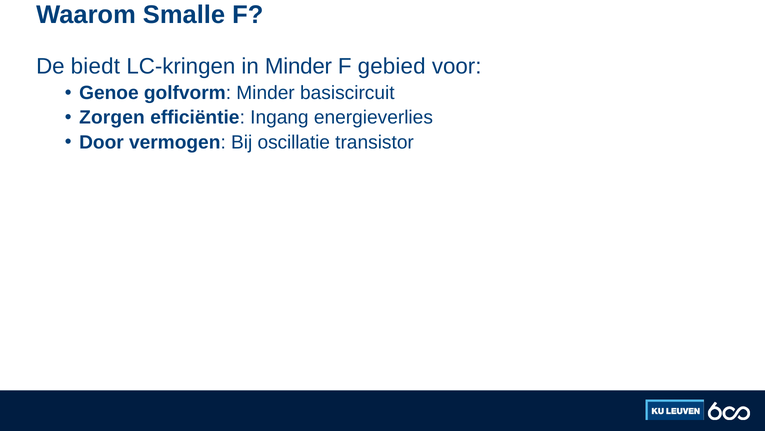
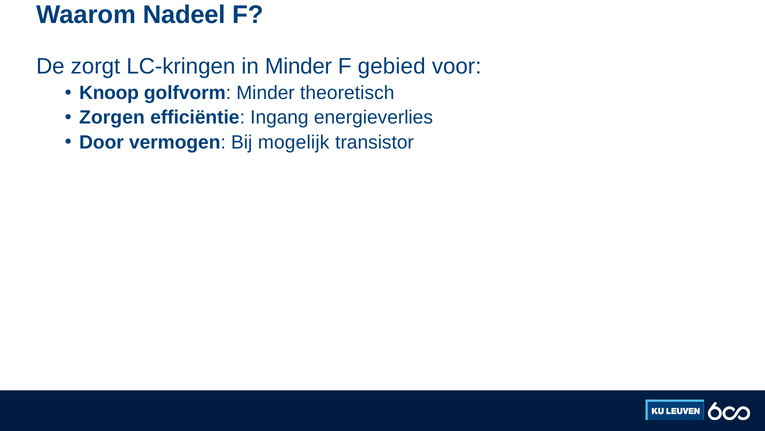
Smalle: Smalle -> Nadeel
biedt: biedt -> zorgt
Genoe: Genoe -> Knoop
basiscircuit: basiscircuit -> theoretisch
oscillatie: oscillatie -> mogelijk
